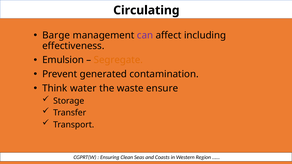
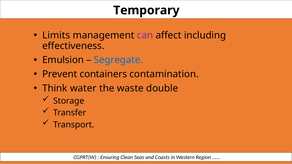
Circulating: Circulating -> Temporary
Barge: Barge -> Limits
Segregate colour: orange -> blue
generated: generated -> containers
ensure: ensure -> double
